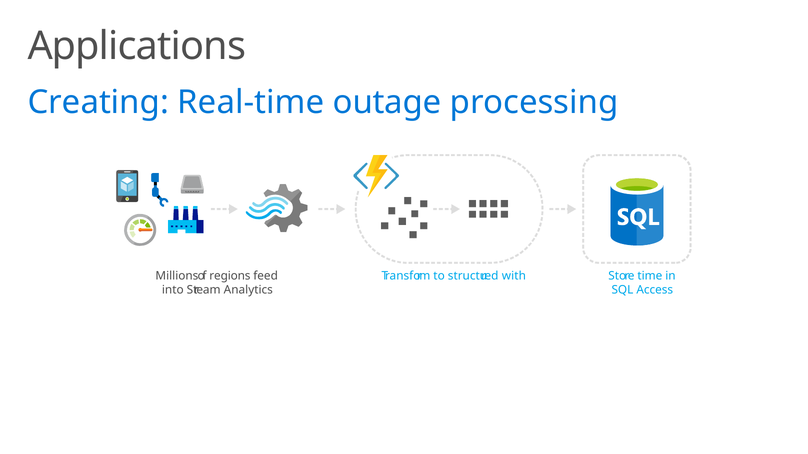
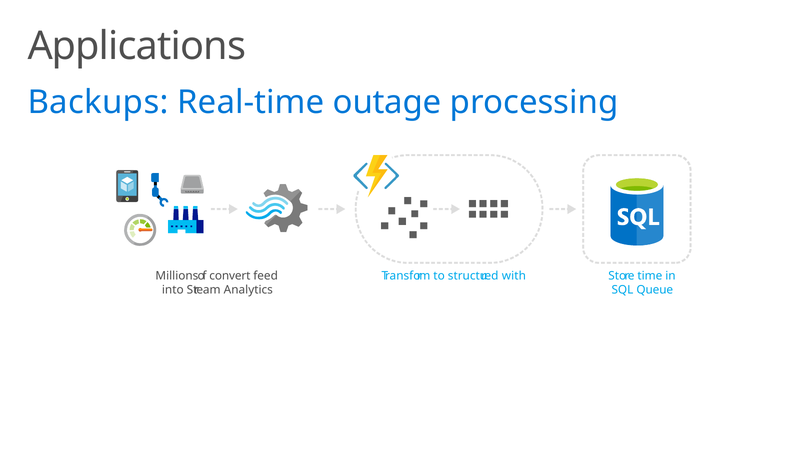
Creating: Creating -> Backups
regions: regions -> convert
Access: Access -> Queue
